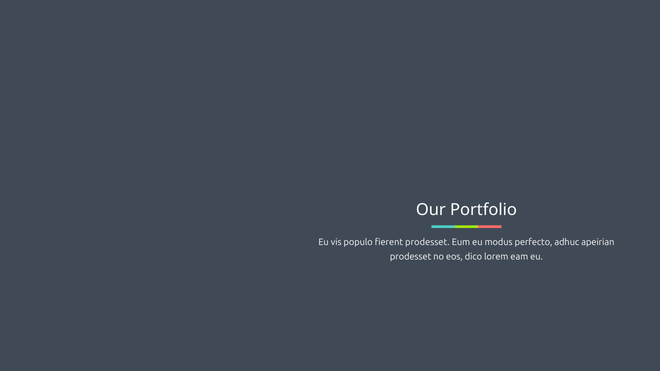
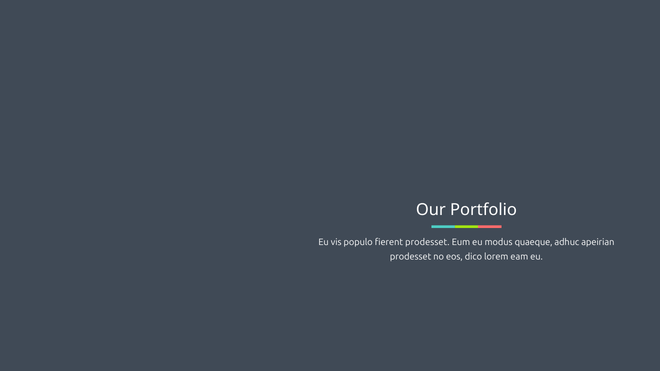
perfecto: perfecto -> quaeque
